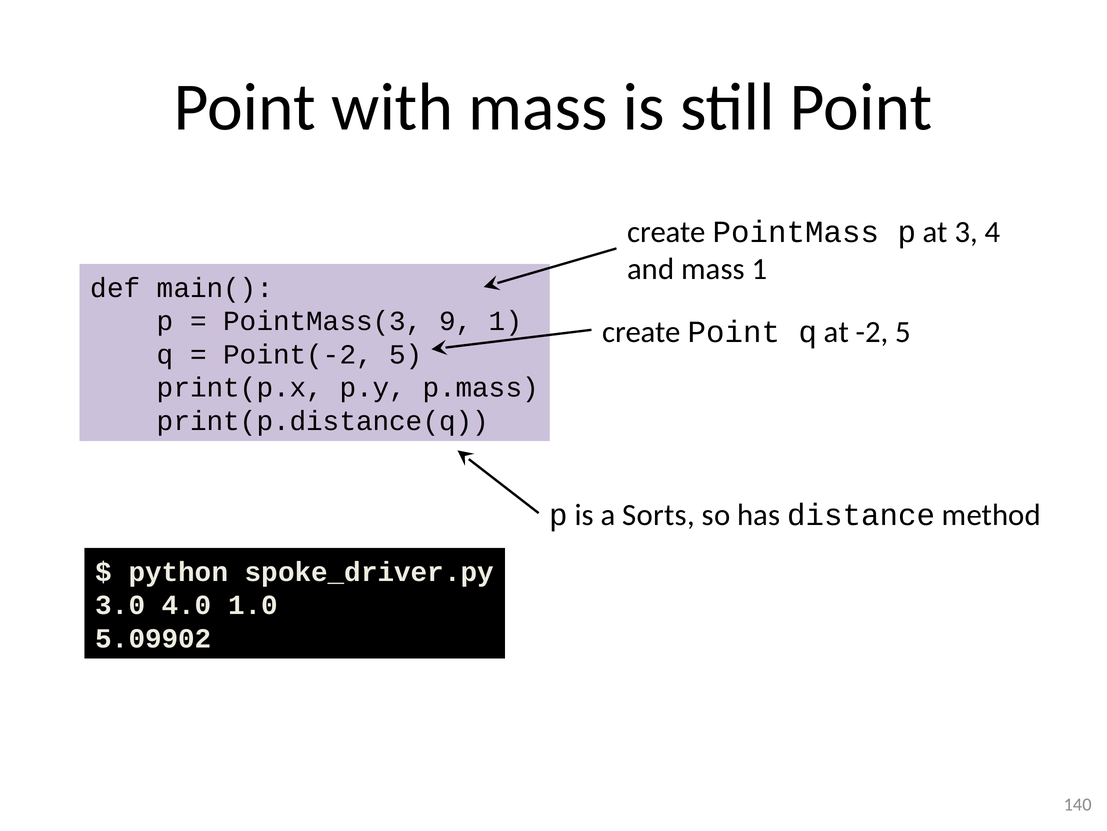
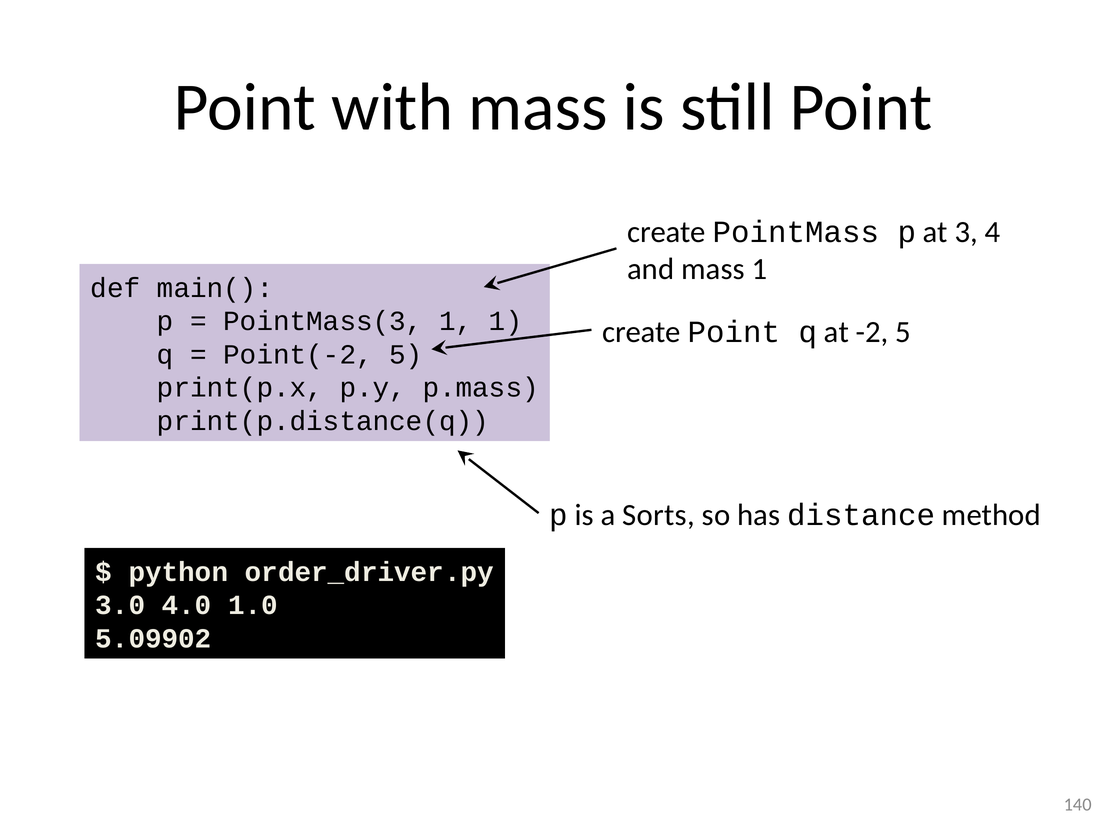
PointMass(3 9: 9 -> 1
spoke_driver.py: spoke_driver.py -> order_driver.py
